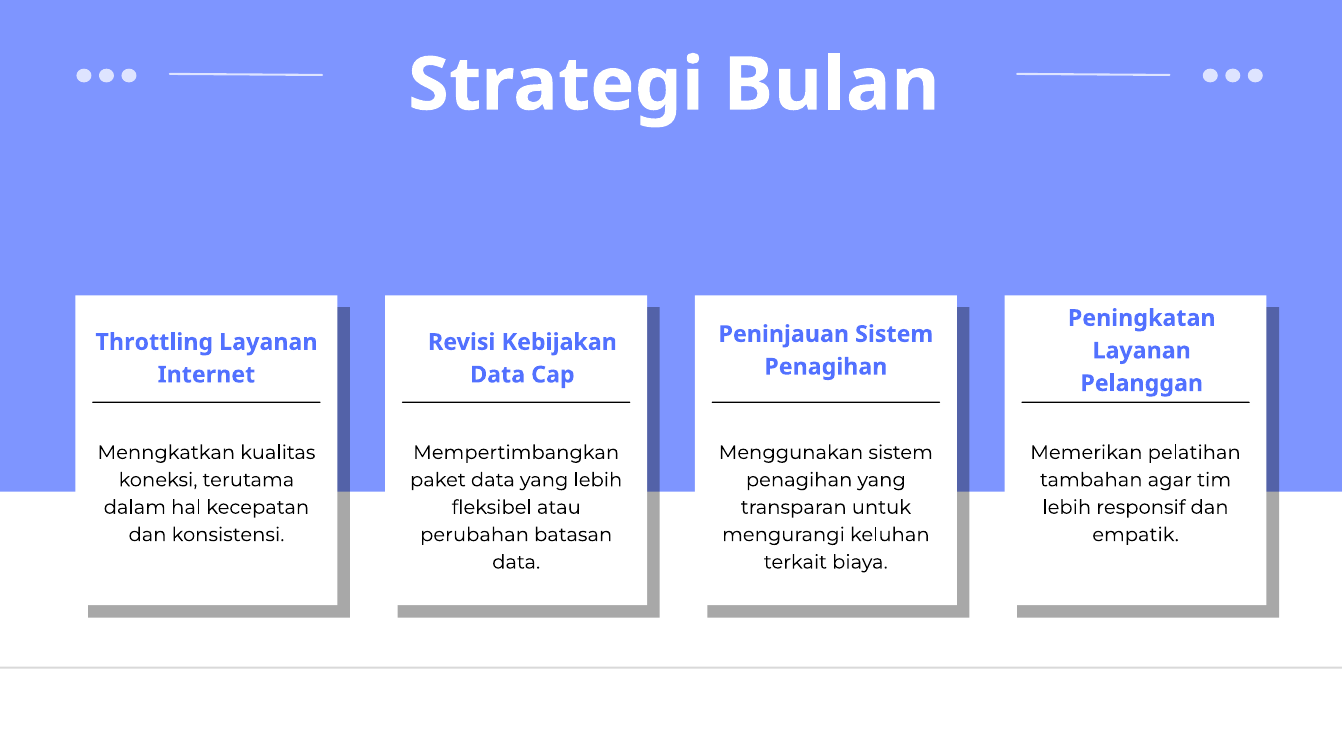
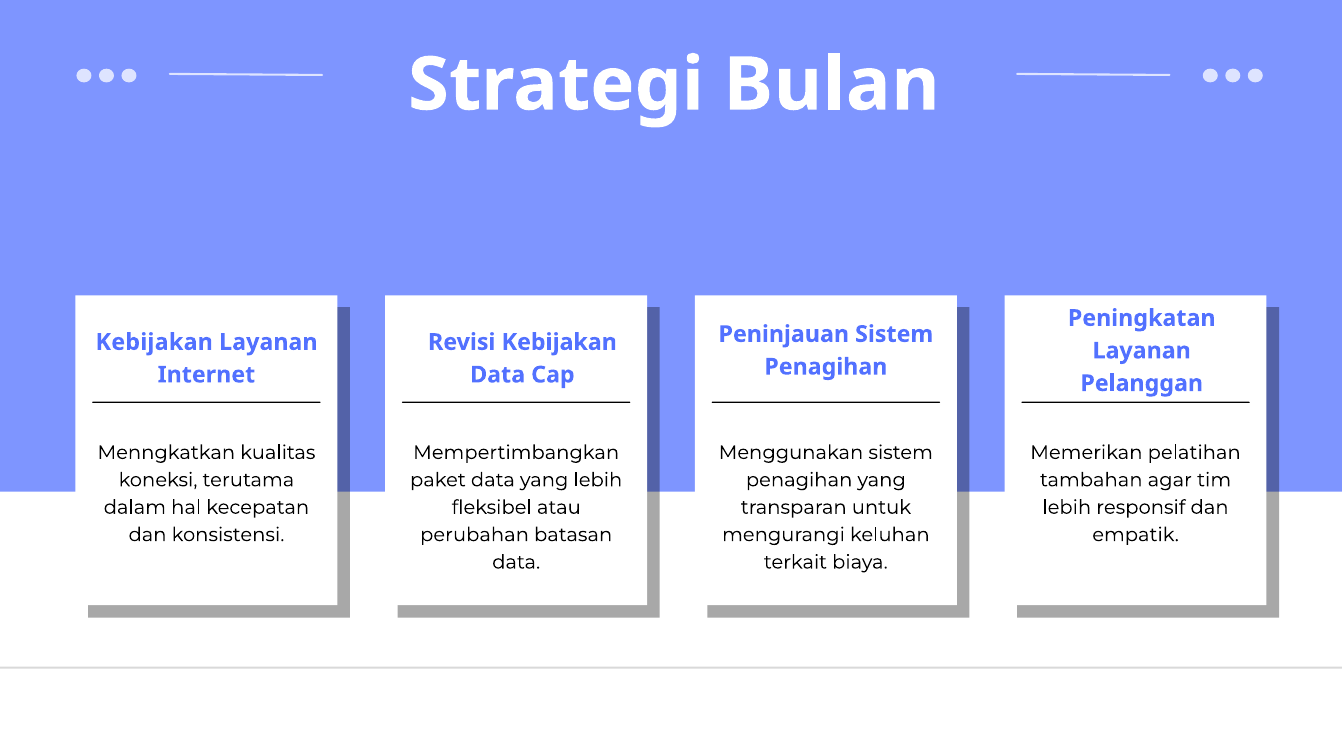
Throttling at (154, 342): Throttling -> Kebijakan
